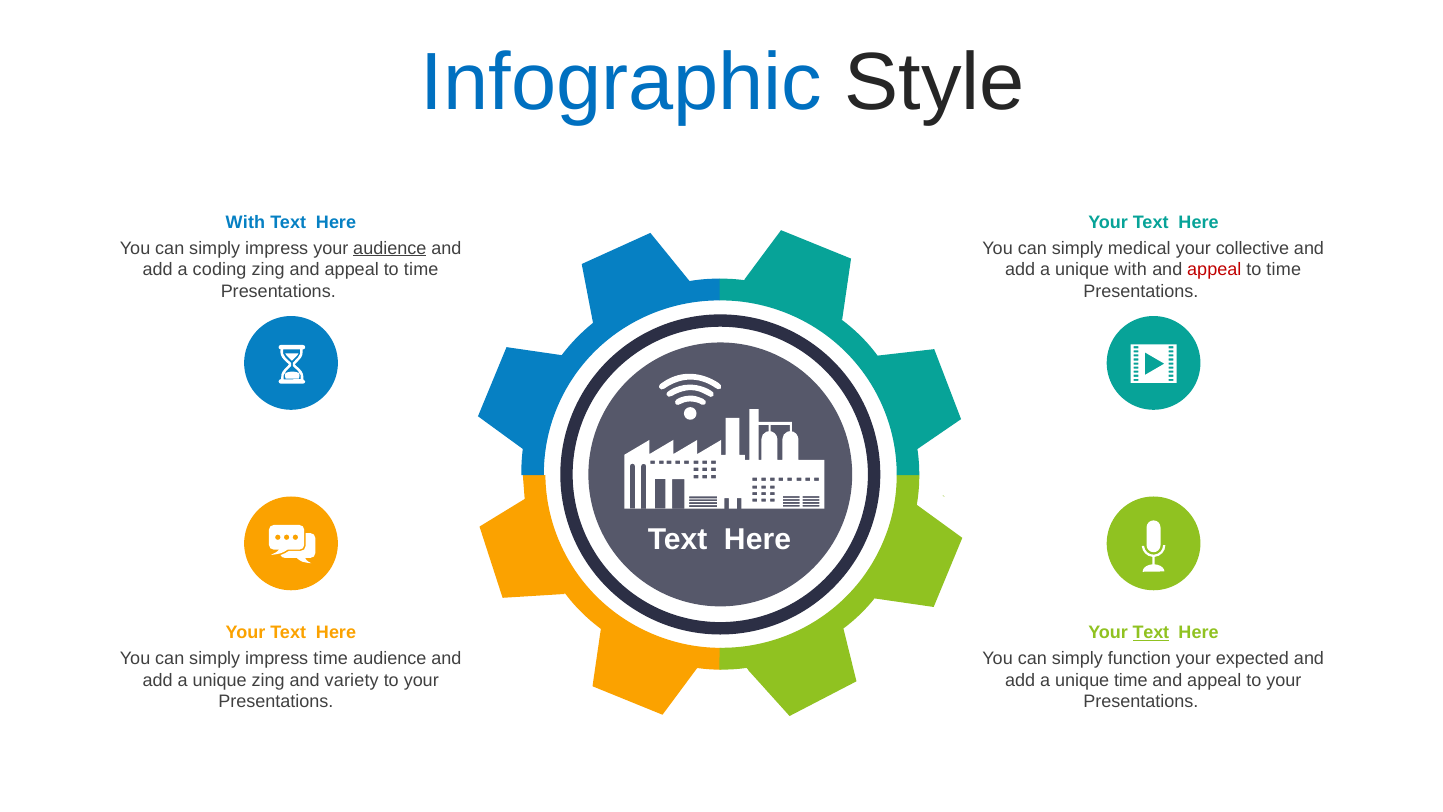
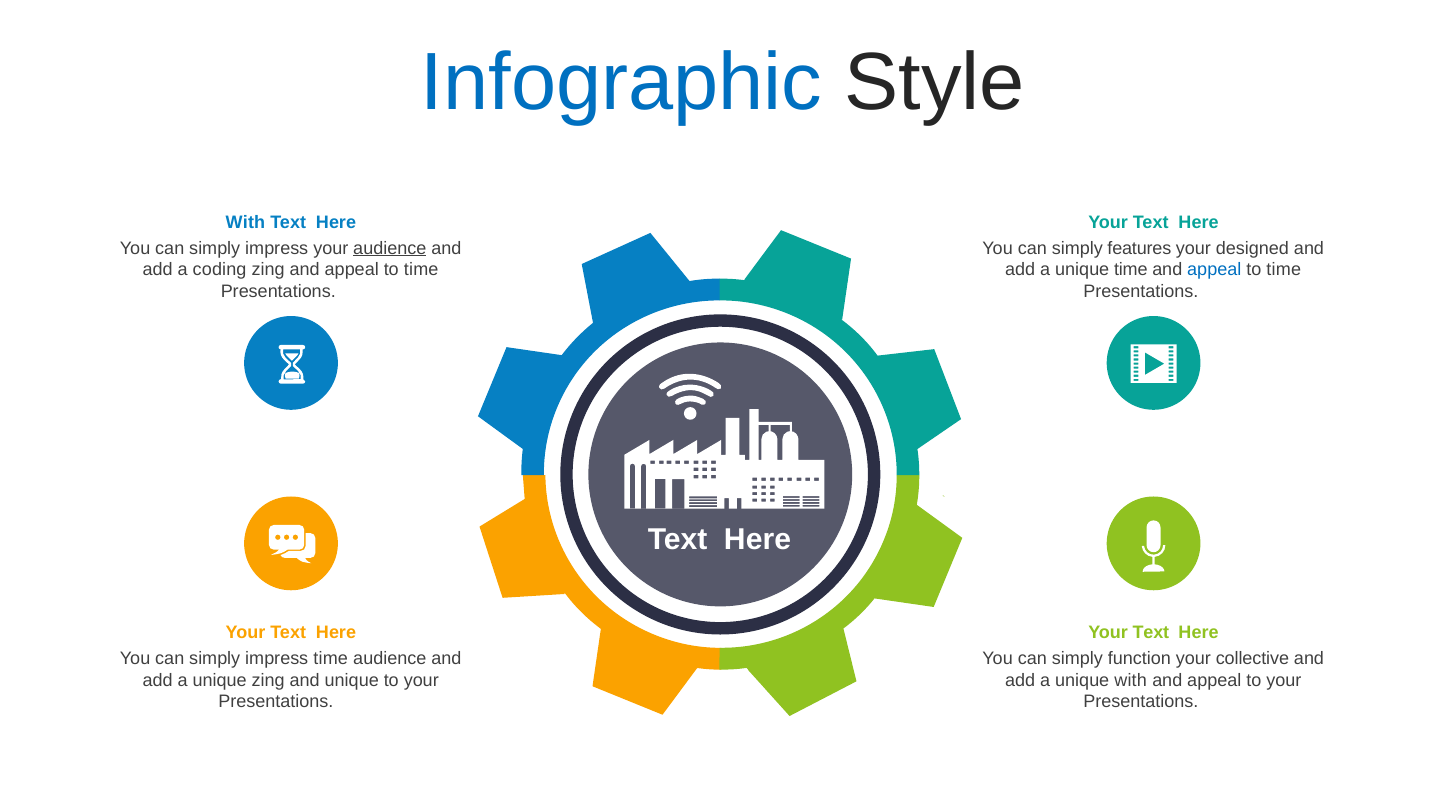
medical: medical -> features
collective: collective -> designed
unique with: with -> time
appeal at (1214, 270) colour: red -> blue
Text at (1151, 633) underline: present -> none
expected: expected -> collective
and variety: variety -> unique
unique time: time -> with
